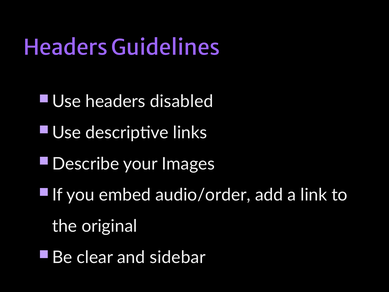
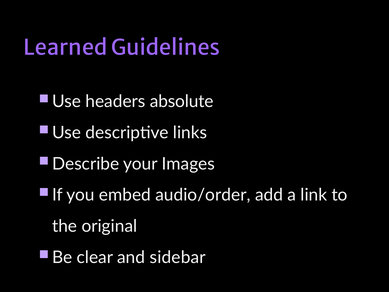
Headers at (66, 48): Headers -> Learned
disabled: disabled -> absolute
